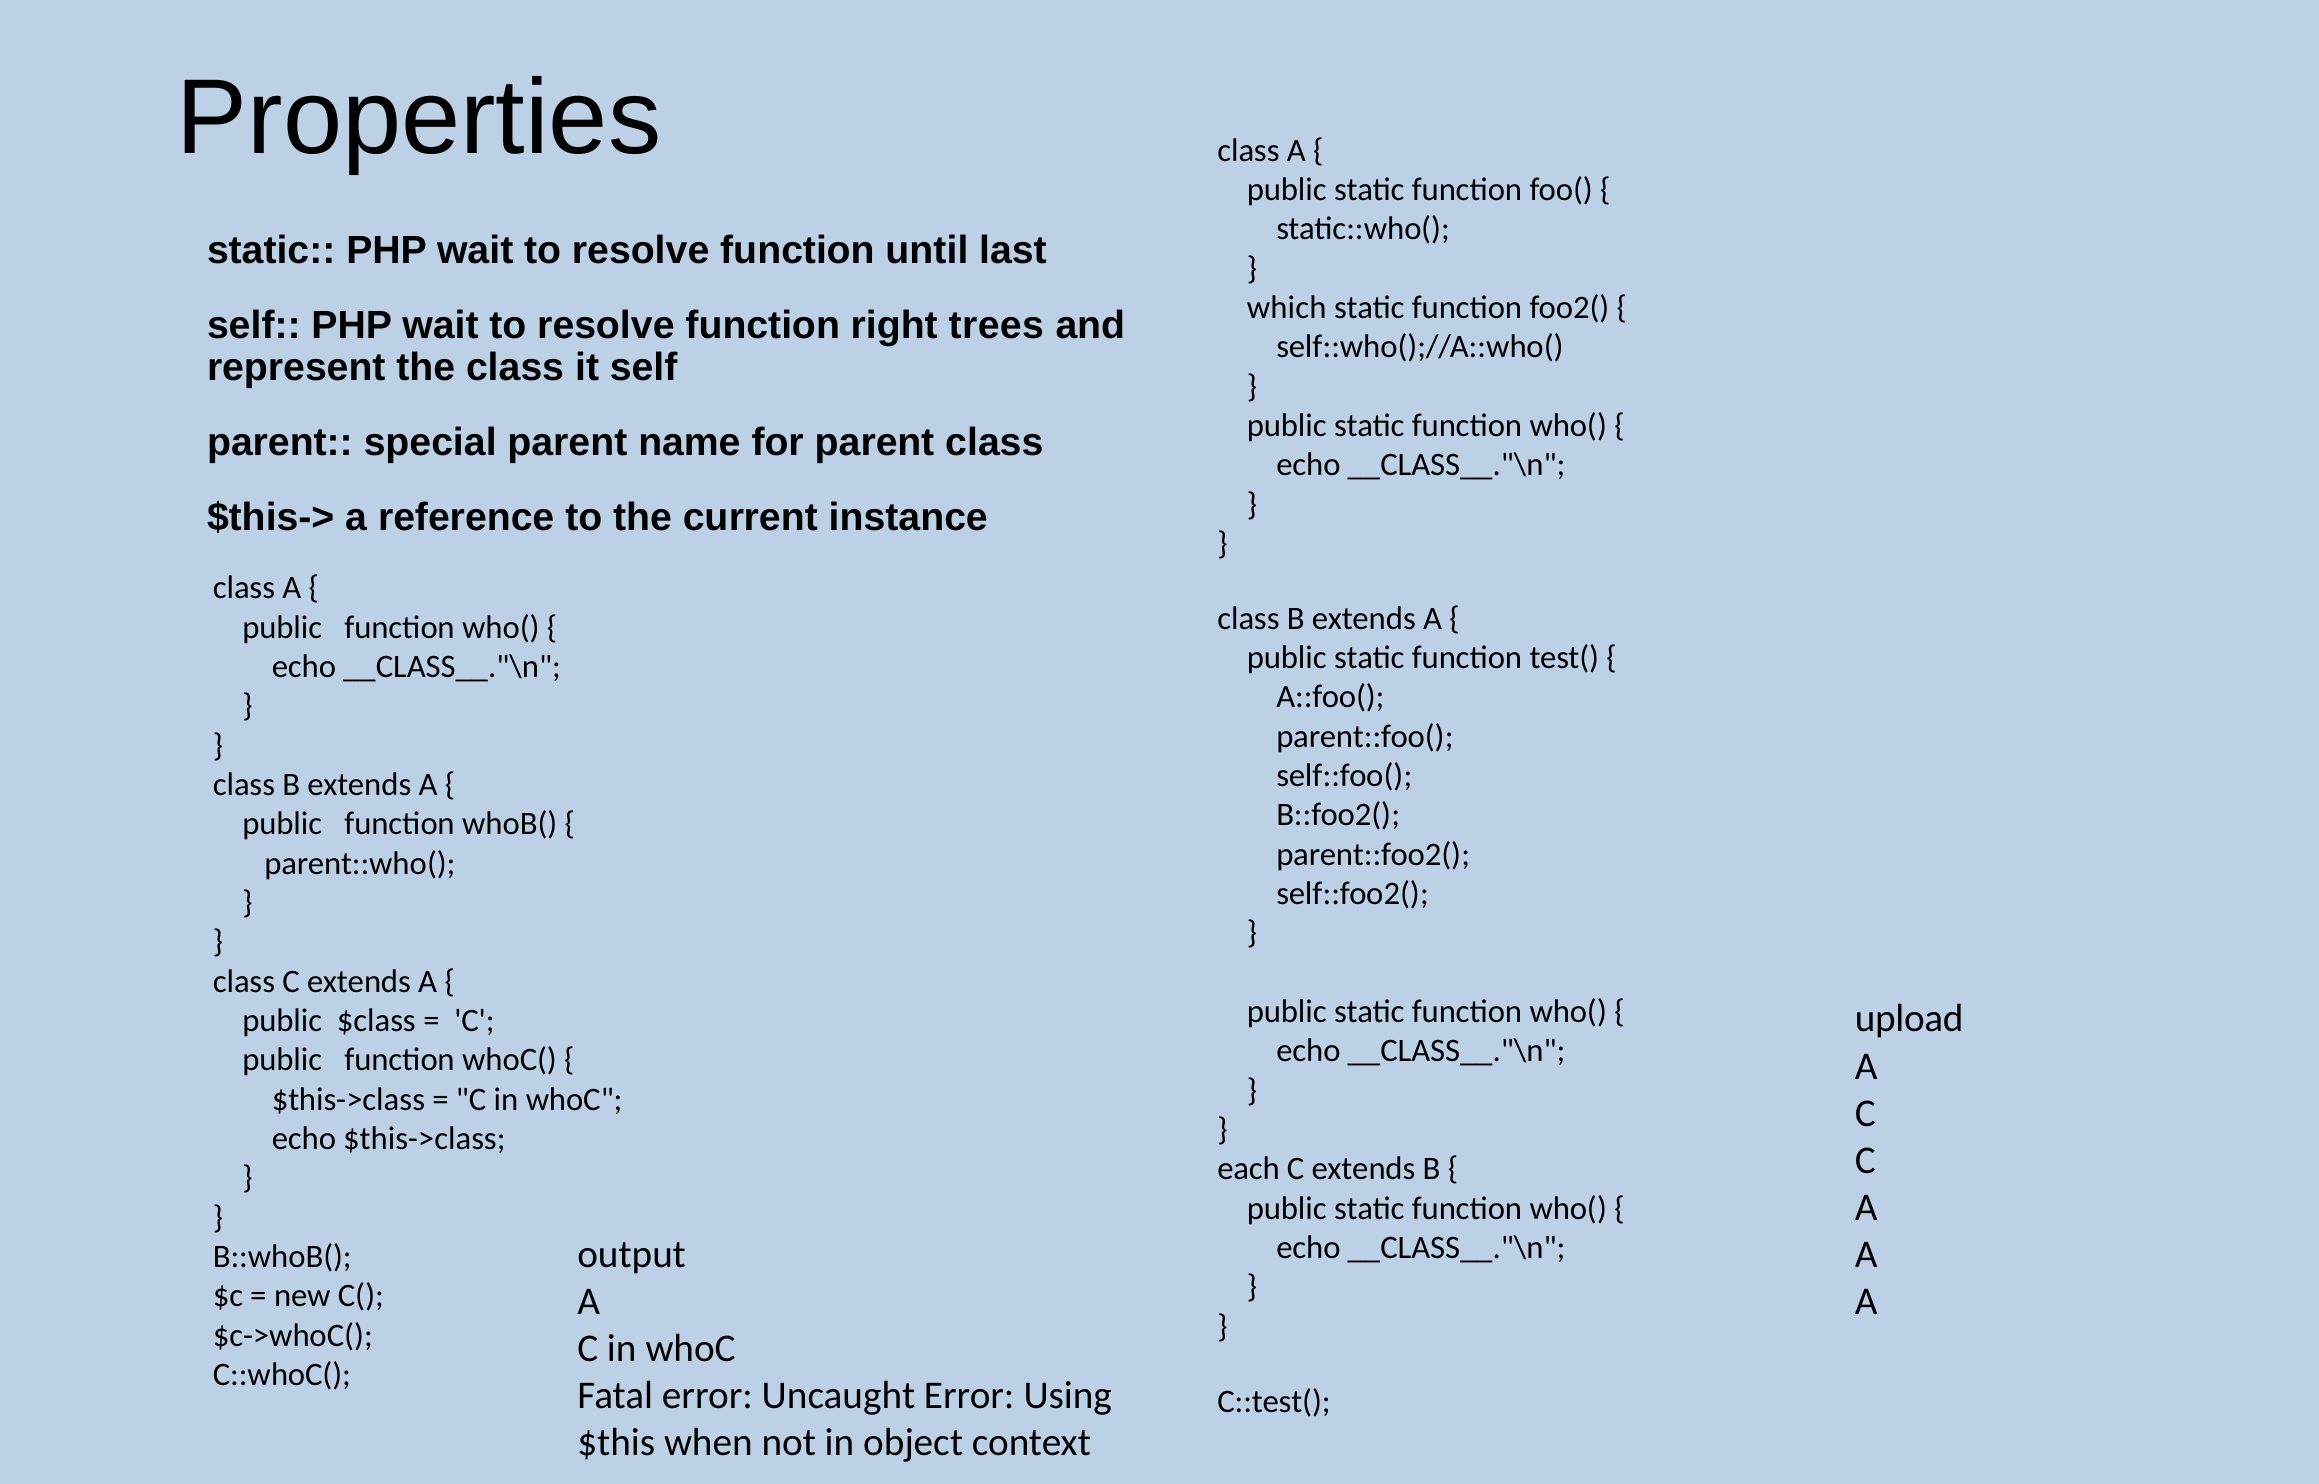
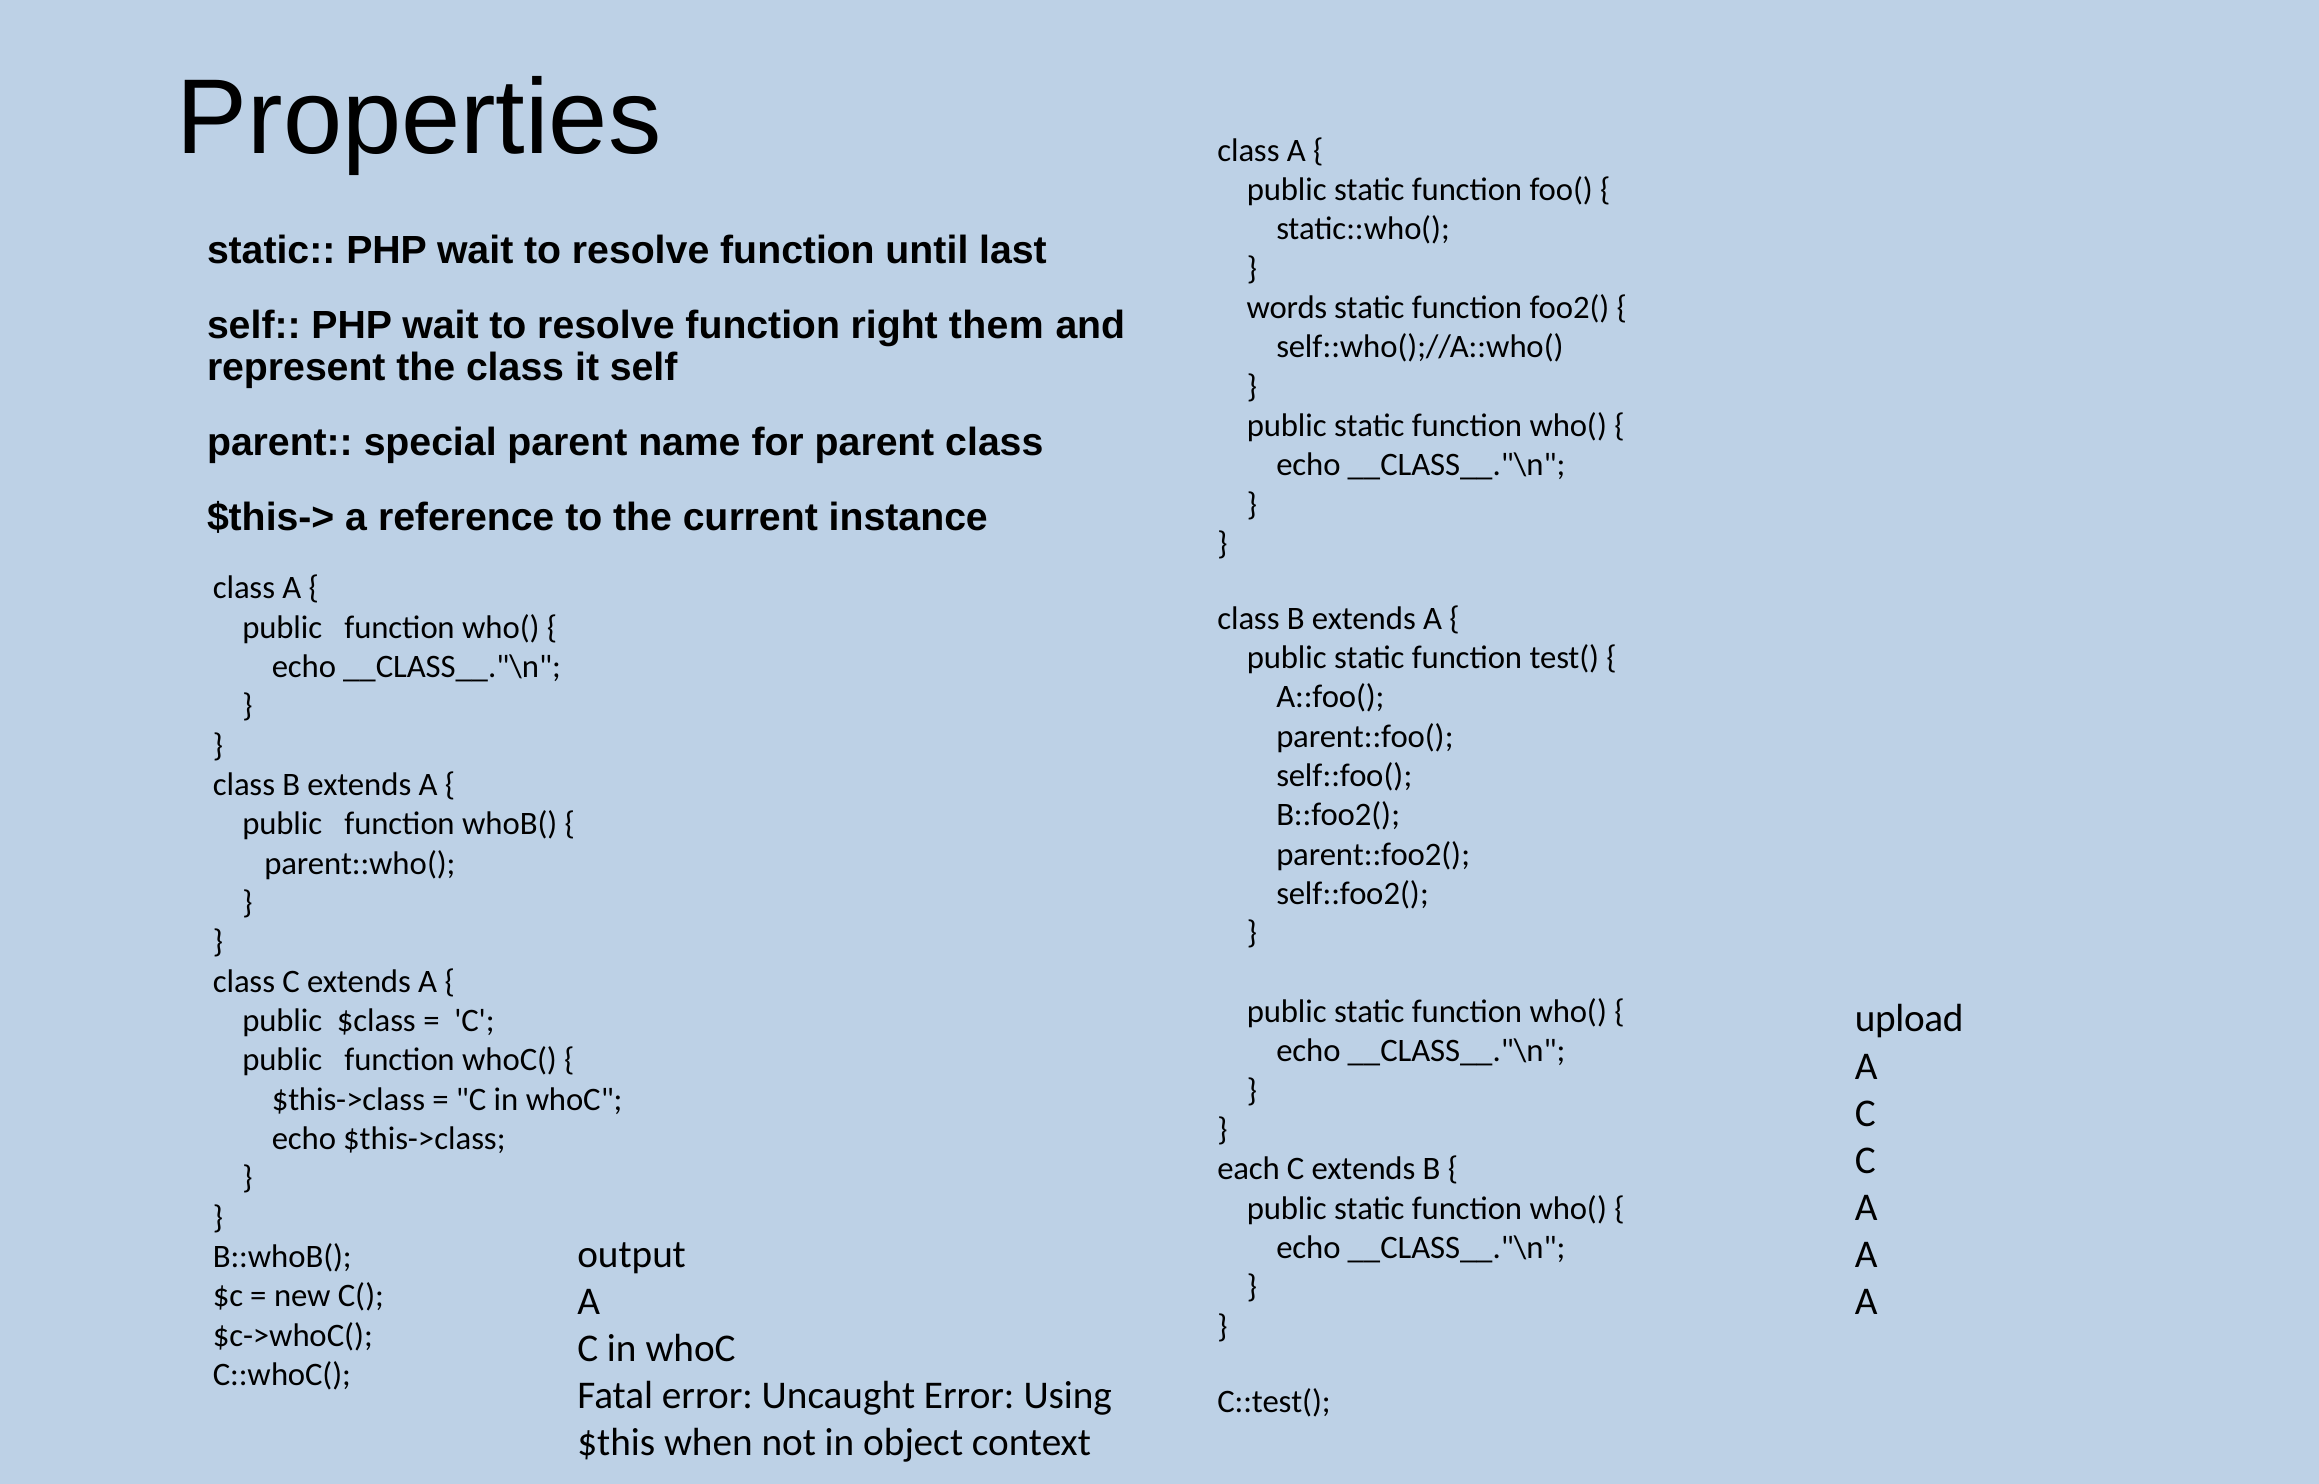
which: which -> words
trees: trees -> them
